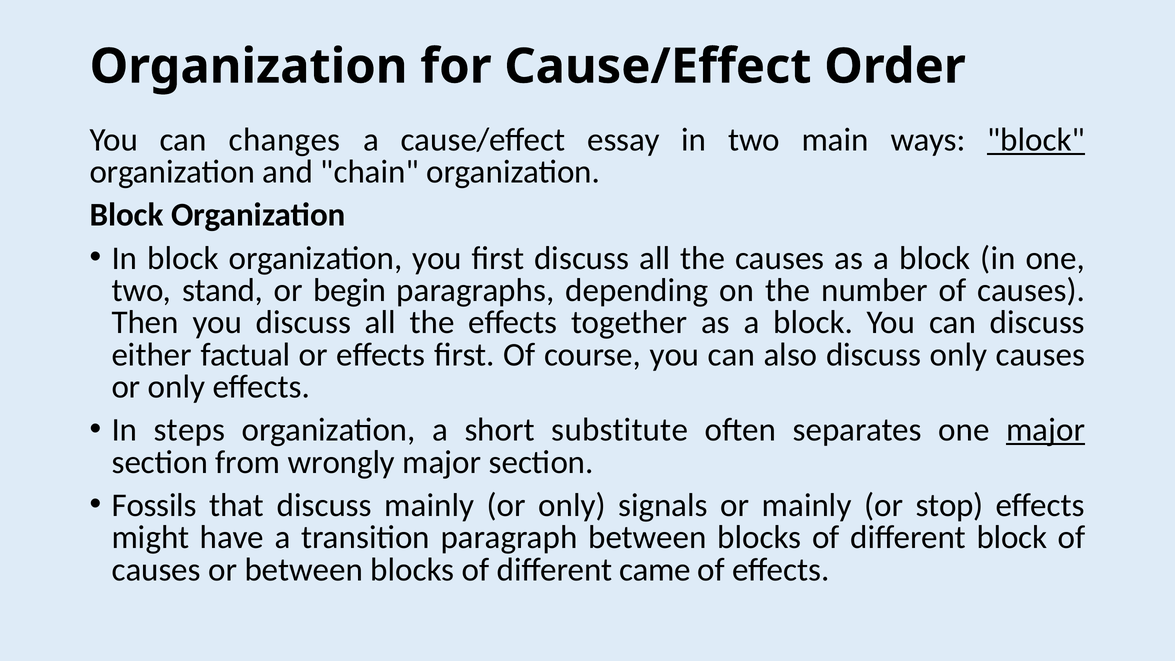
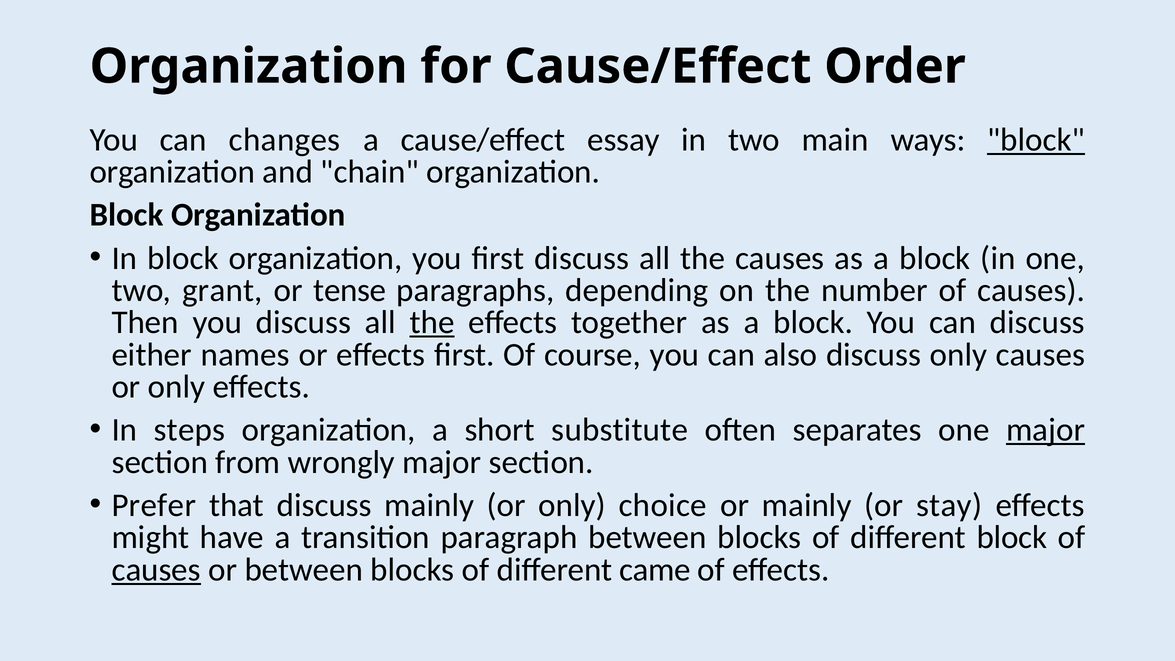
stand: stand -> grant
begin: begin -> tense
the at (432, 322) underline: none -> present
factual: factual -> names
Fossils: Fossils -> Prefer
signals: signals -> choice
stop: stop -> stay
causes at (156, 570) underline: none -> present
